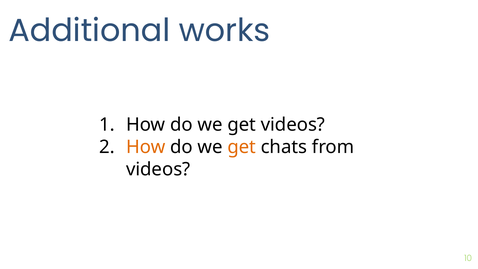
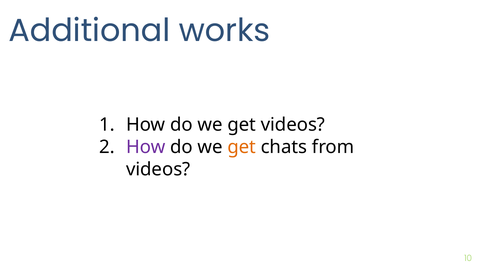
How at (146, 147) colour: orange -> purple
